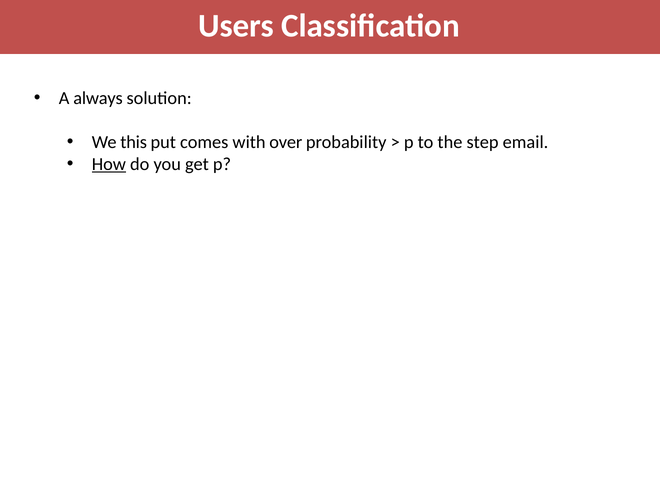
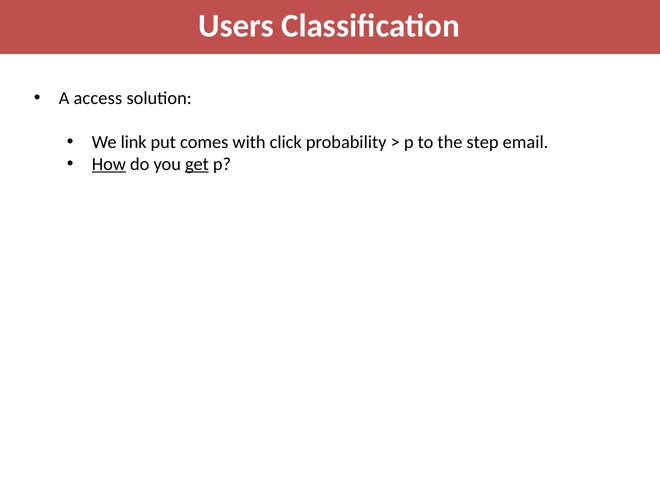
always: always -> access
this: this -> link
over: over -> click
get underline: none -> present
